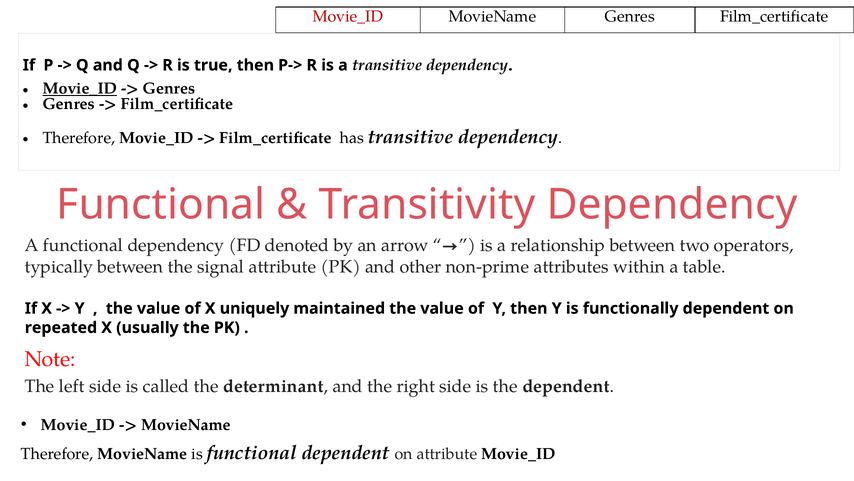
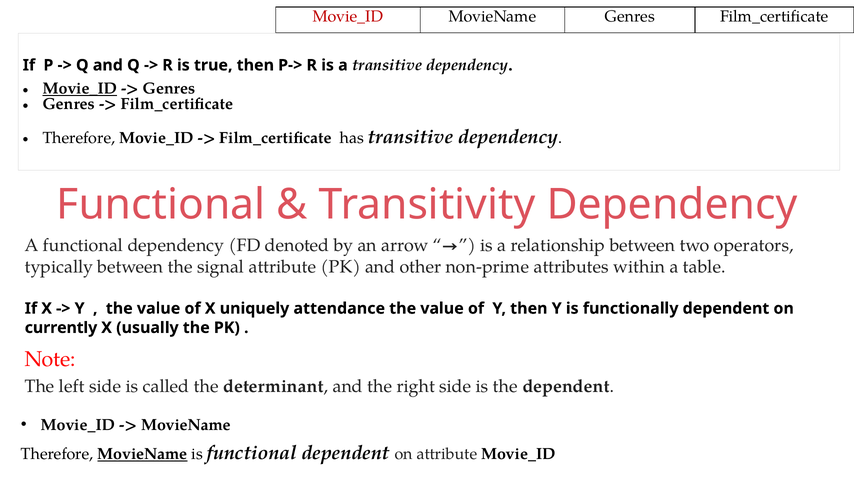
maintained: maintained -> attendance
repeated: repeated -> currently
MovieName at (142, 453) underline: none -> present
